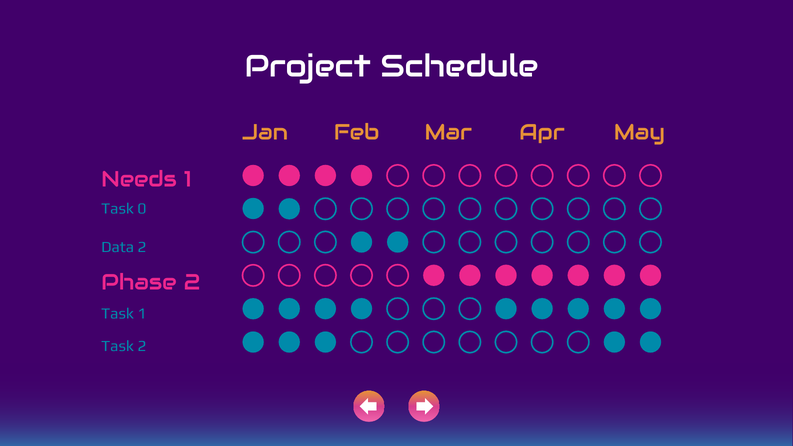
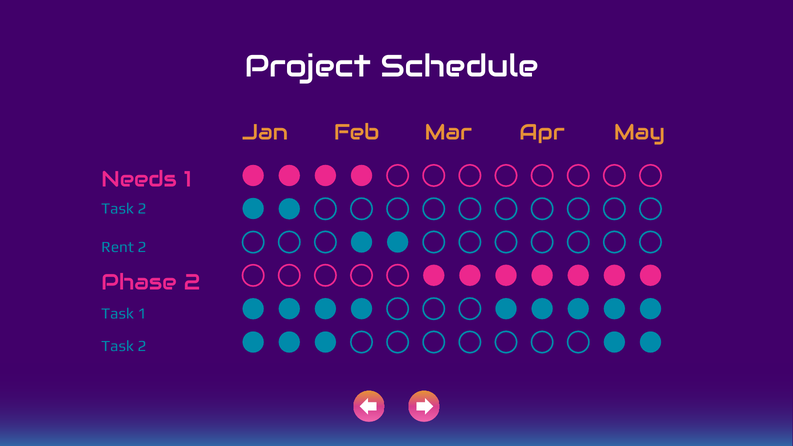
0 at (142, 209): 0 -> 2
Data: Data -> Rent
